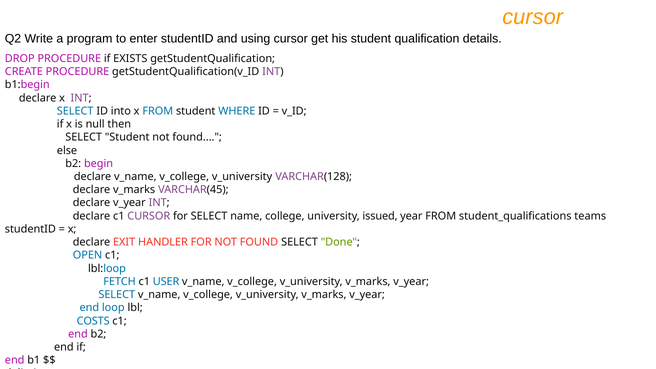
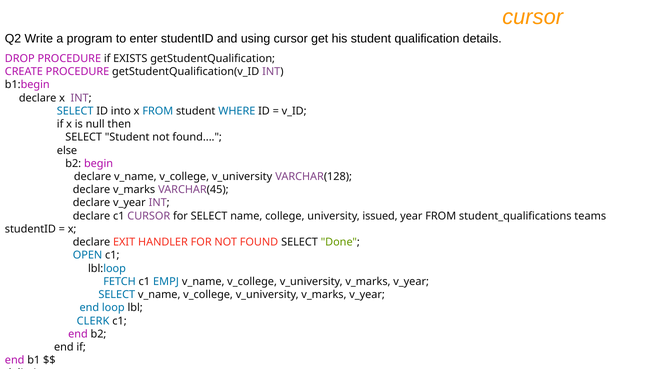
USER: USER -> EMPJ
COSTS: COSTS -> CLERK
